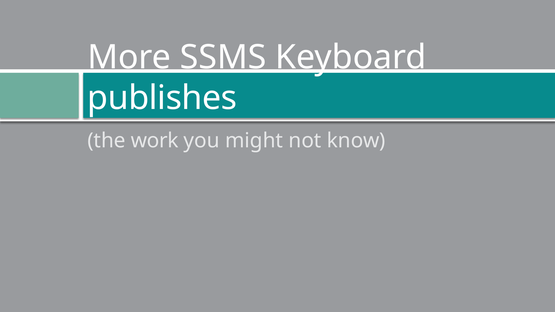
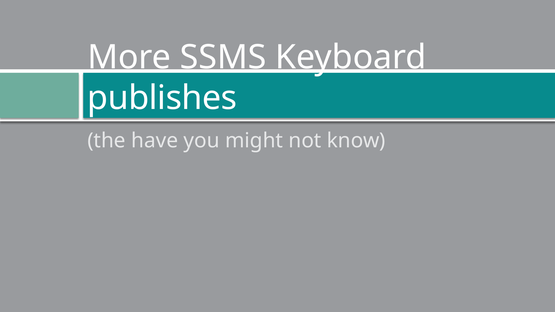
work: work -> have
